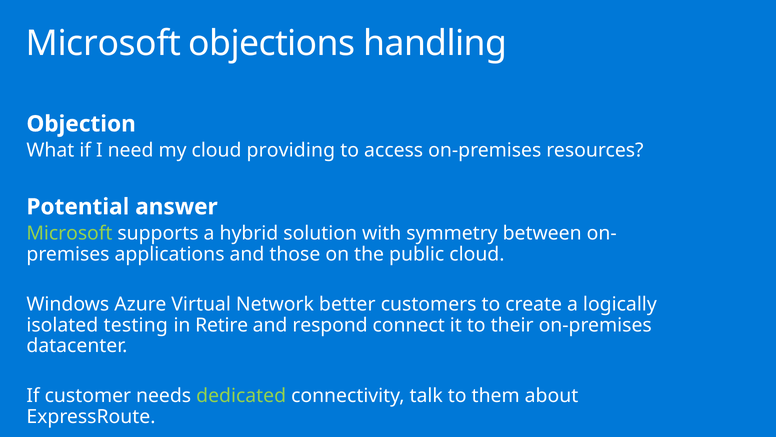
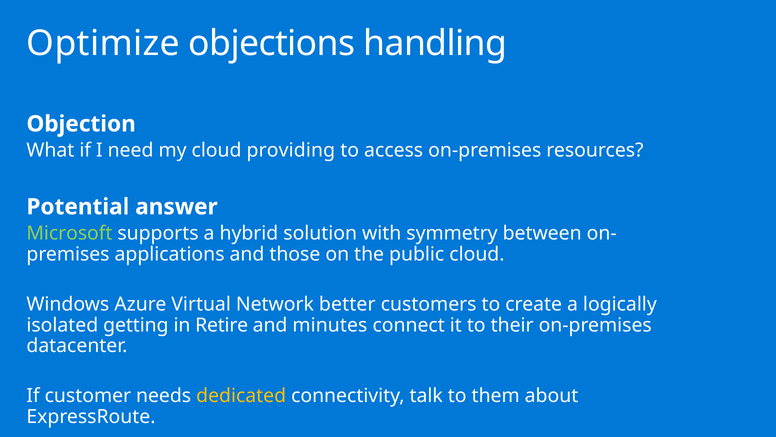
Microsoft at (103, 43): Microsoft -> Optimize
testing: testing -> getting
respond: respond -> minutes
dedicated colour: light green -> yellow
